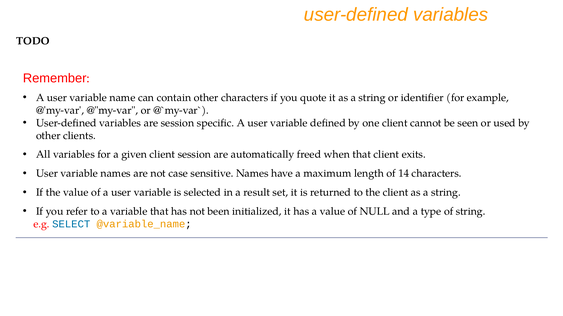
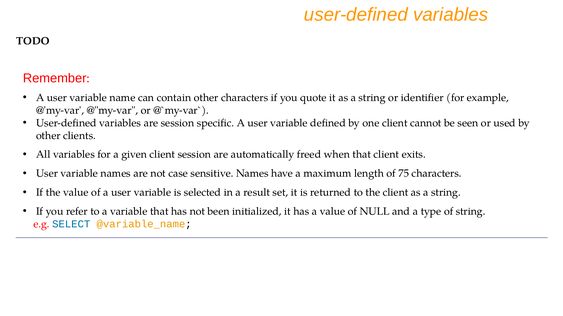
14: 14 -> 75
